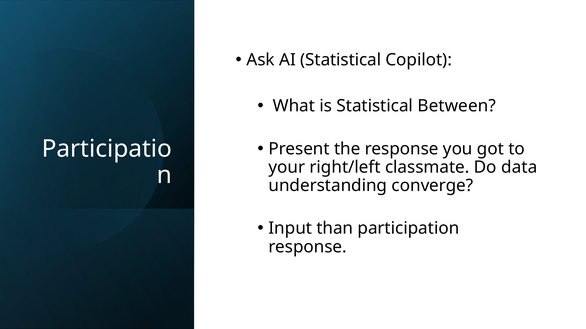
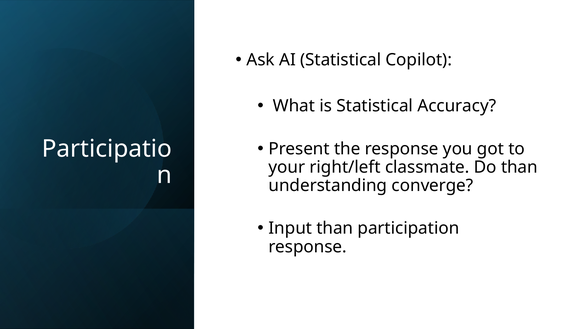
Between: Between -> Accuracy
Do data: data -> than
